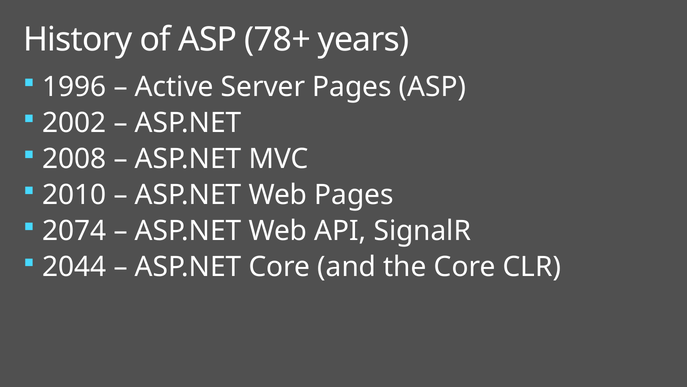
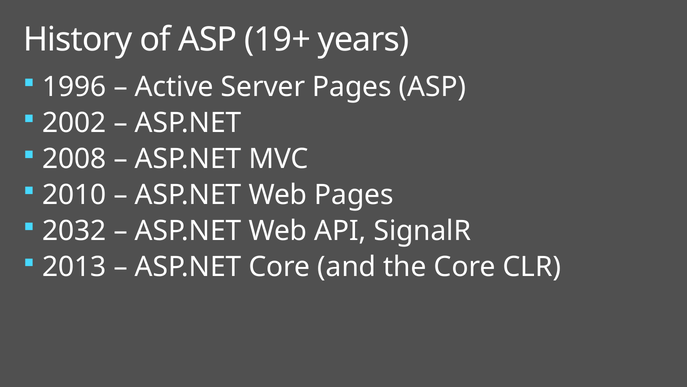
78+: 78+ -> 19+
2074: 2074 -> 2032
2044: 2044 -> 2013
